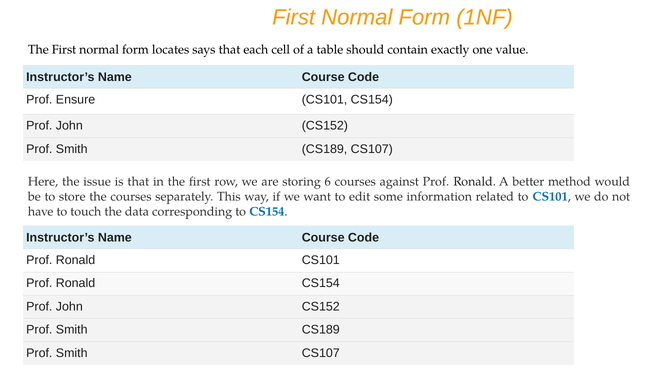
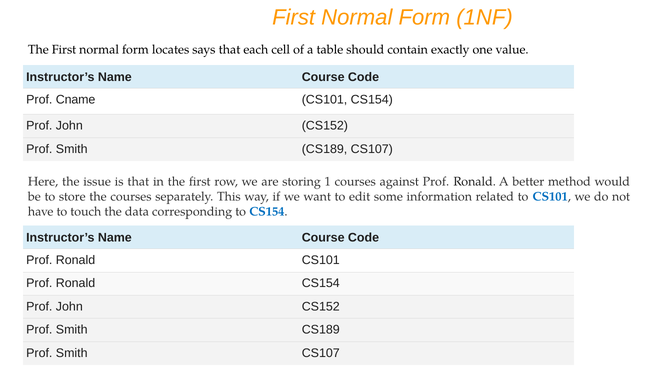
Ensure: Ensure -> Cname
6: 6 -> 1
